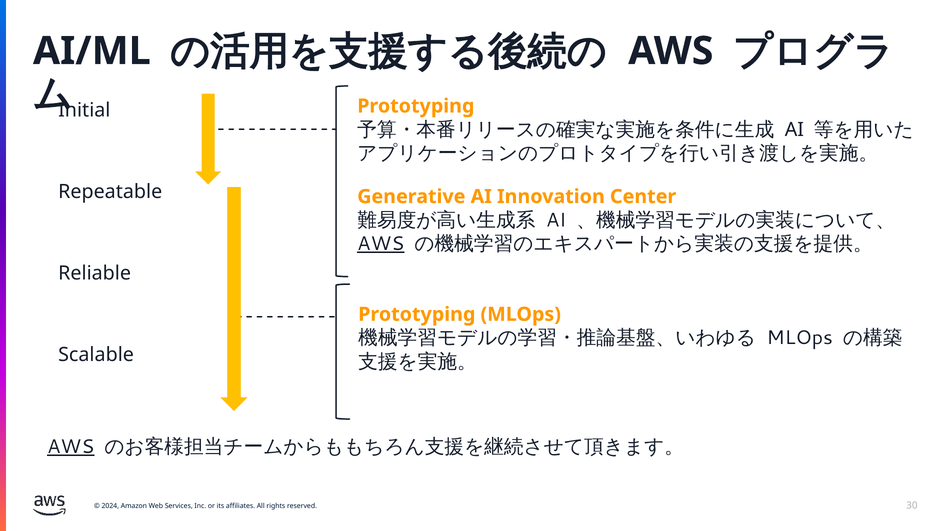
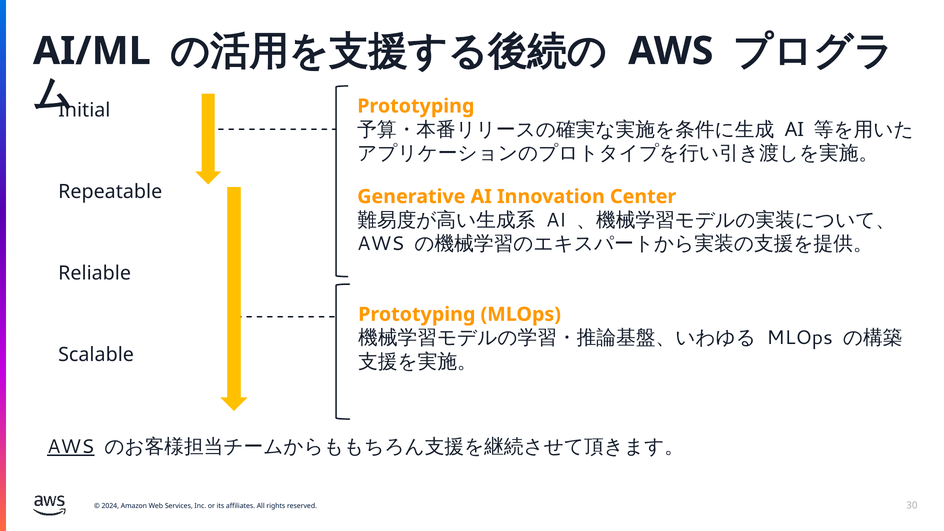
AWS at (381, 244) underline: present -> none
